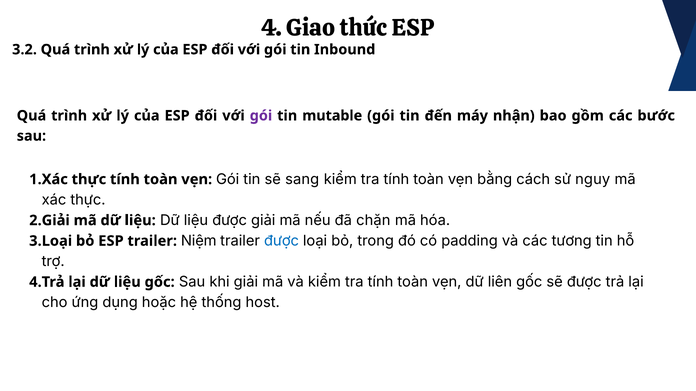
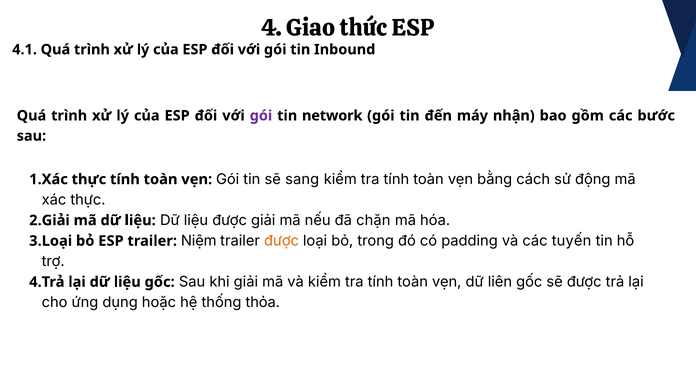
3.2: 3.2 -> 4.1
mutable: mutable -> network
nguy: nguy -> động
được at (281, 241) colour: blue -> orange
tương: tương -> tuyến
host: host -> thỏa
